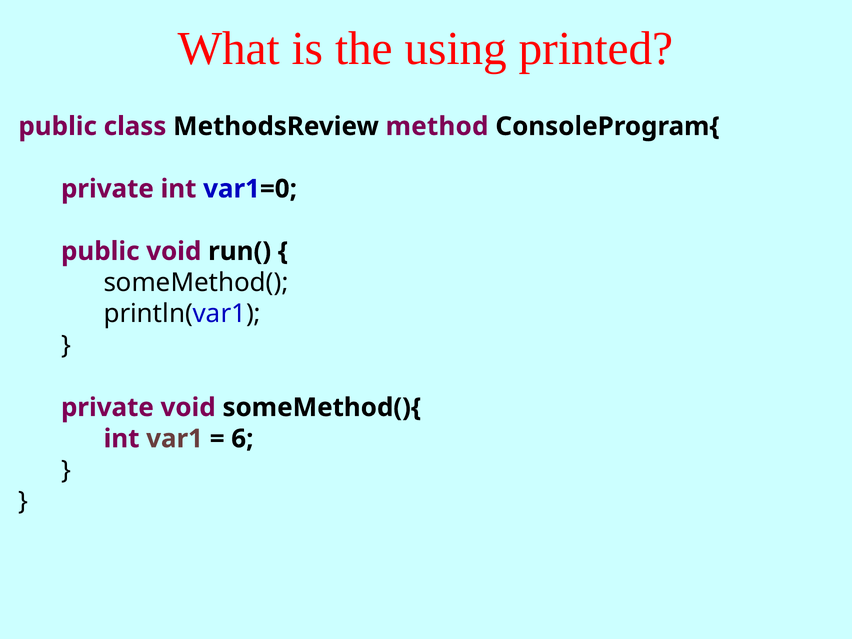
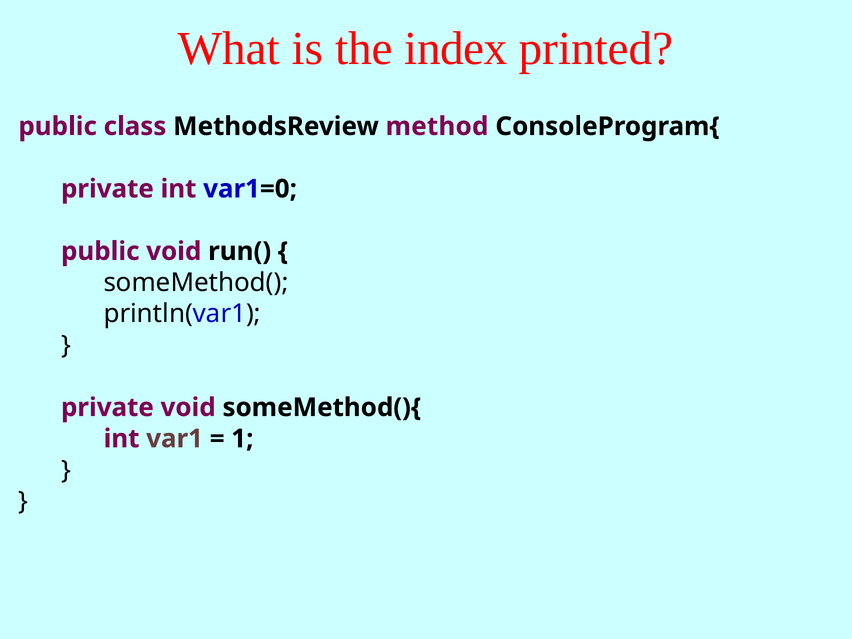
using: using -> index
6: 6 -> 1
